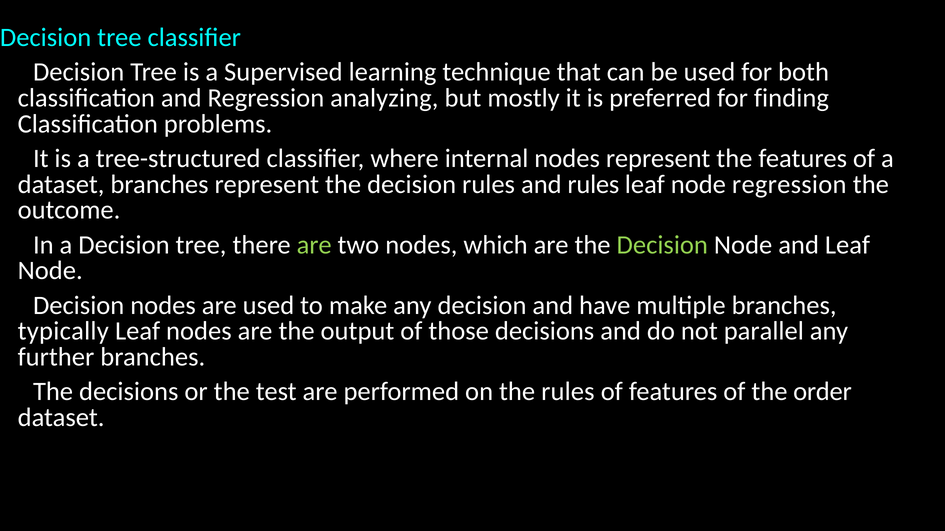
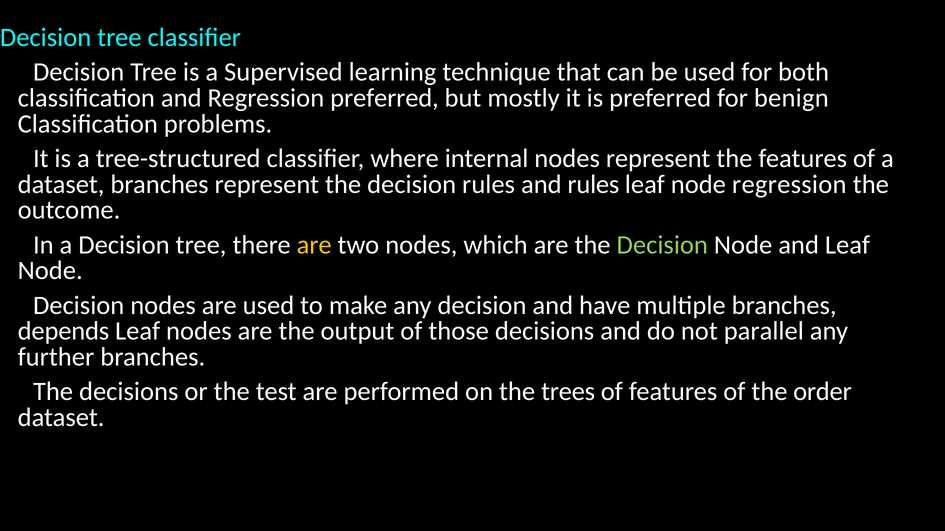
Regression analyzing: analyzing -> preferred
finding: finding -> benign
are at (314, 245) colour: light green -> yellow
typically: typically -> depends
the rules: rules -> trees
